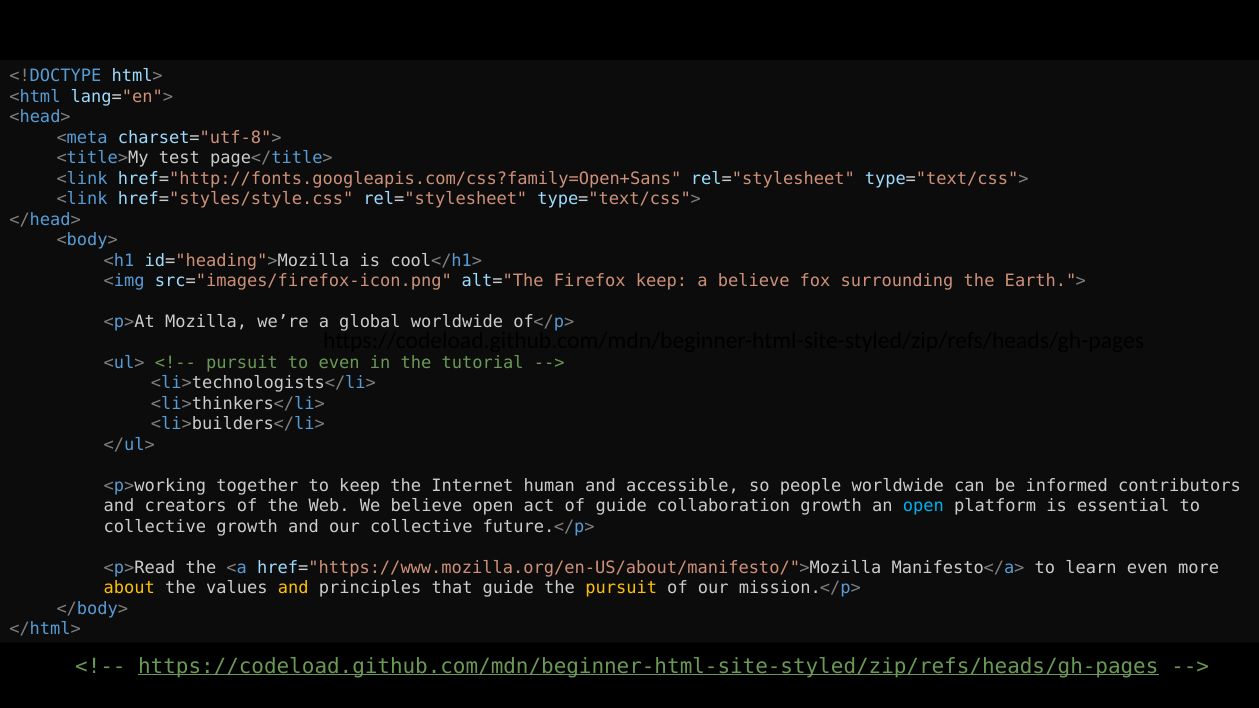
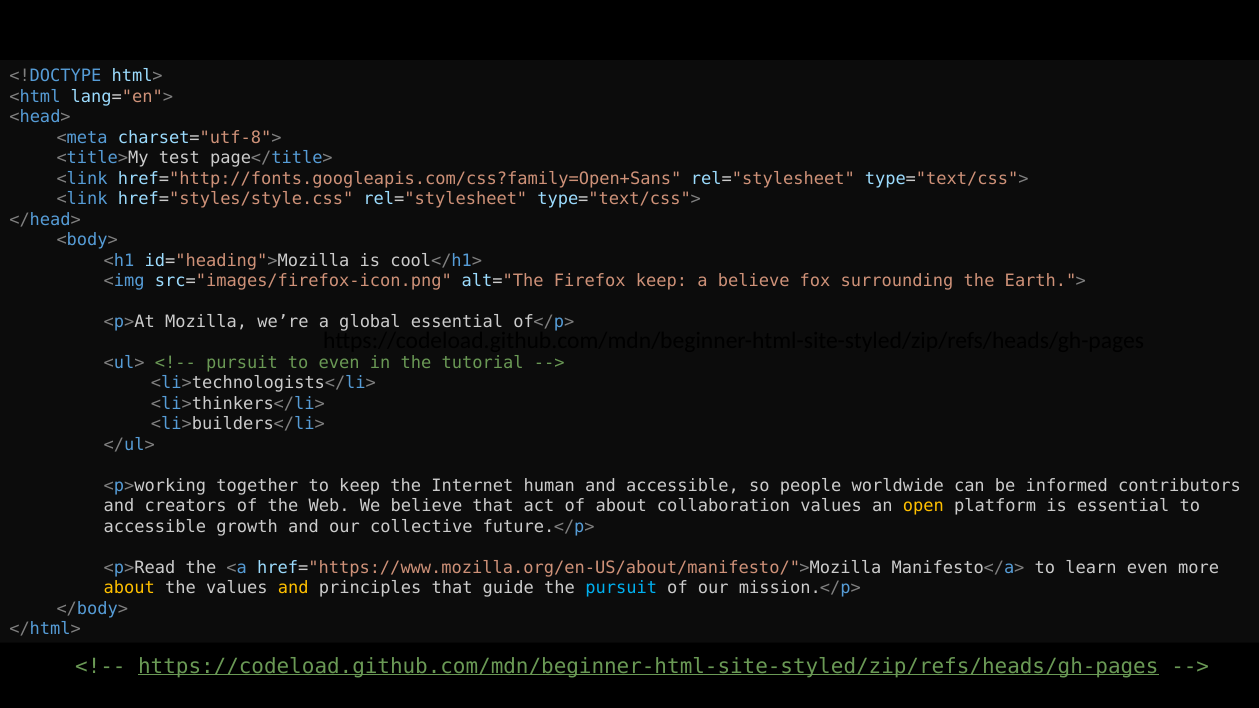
global worldwide: worldwide -> essential
believe open: open -> that
of guide: guide -> about
collaboration growth: growth -> values
open at (923, 506) colour: light blue -> yellow
collective at (155, 527): collective -> accessible
pursuit at (621, 588) colour: yellow -> light blue
